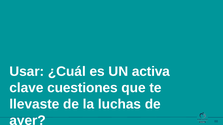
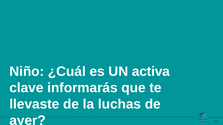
Usar: Usar -> Niño
cuestiones: cuestiones -> informarás
